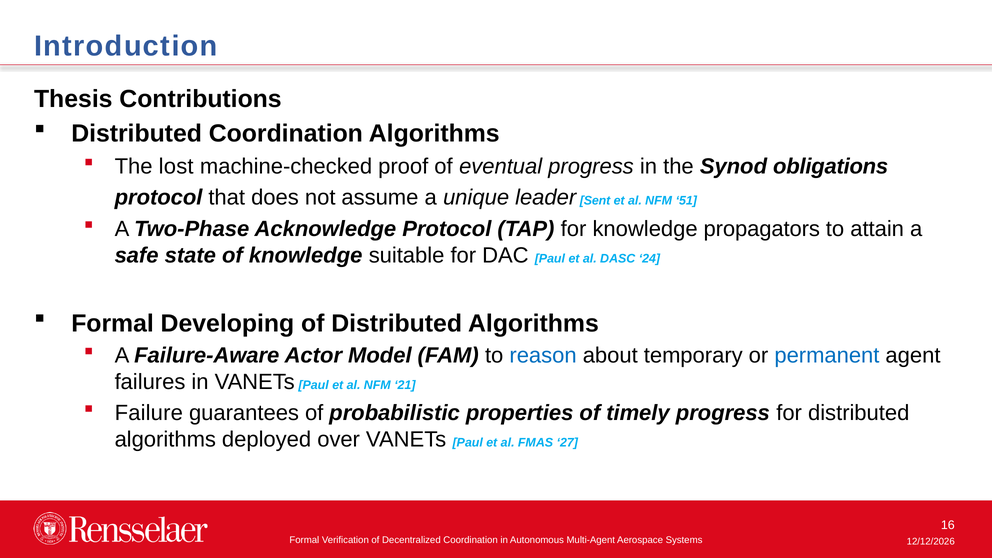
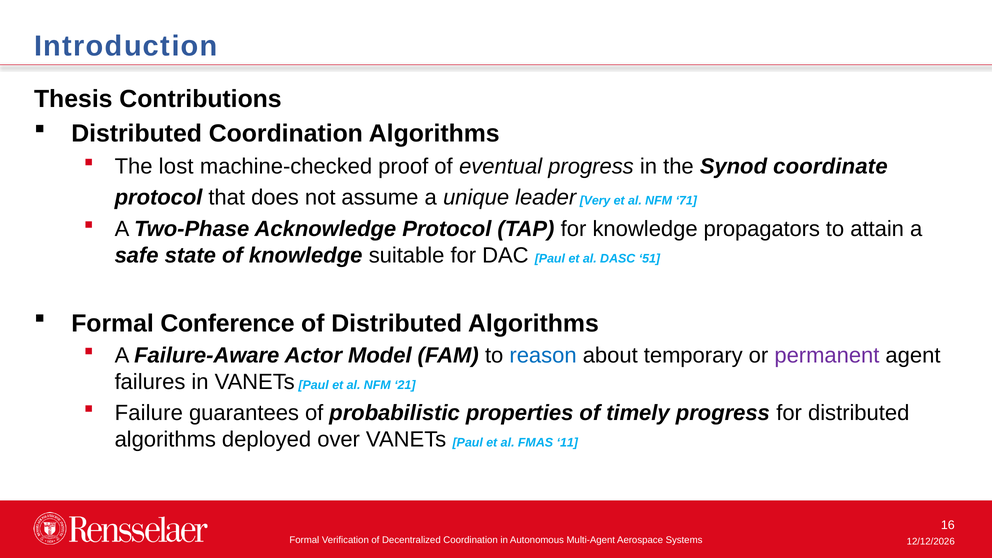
obligations: obligations -> coordinate
Sent: Sent -> Very
51: 51 -> 71
24: 24 -> 51
Developing: Developing -> Conference
permanent colour: blue -> purple
27: 27 -> 11
